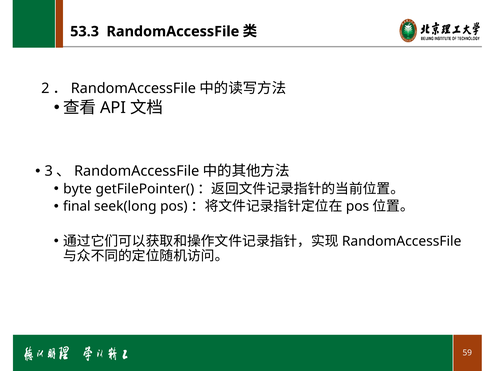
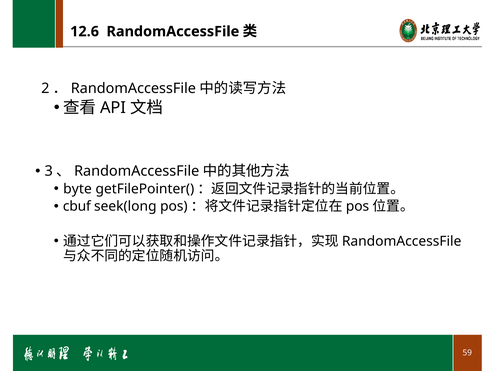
53.3: 53.3 -> 12.6
final: final -> cbuf
